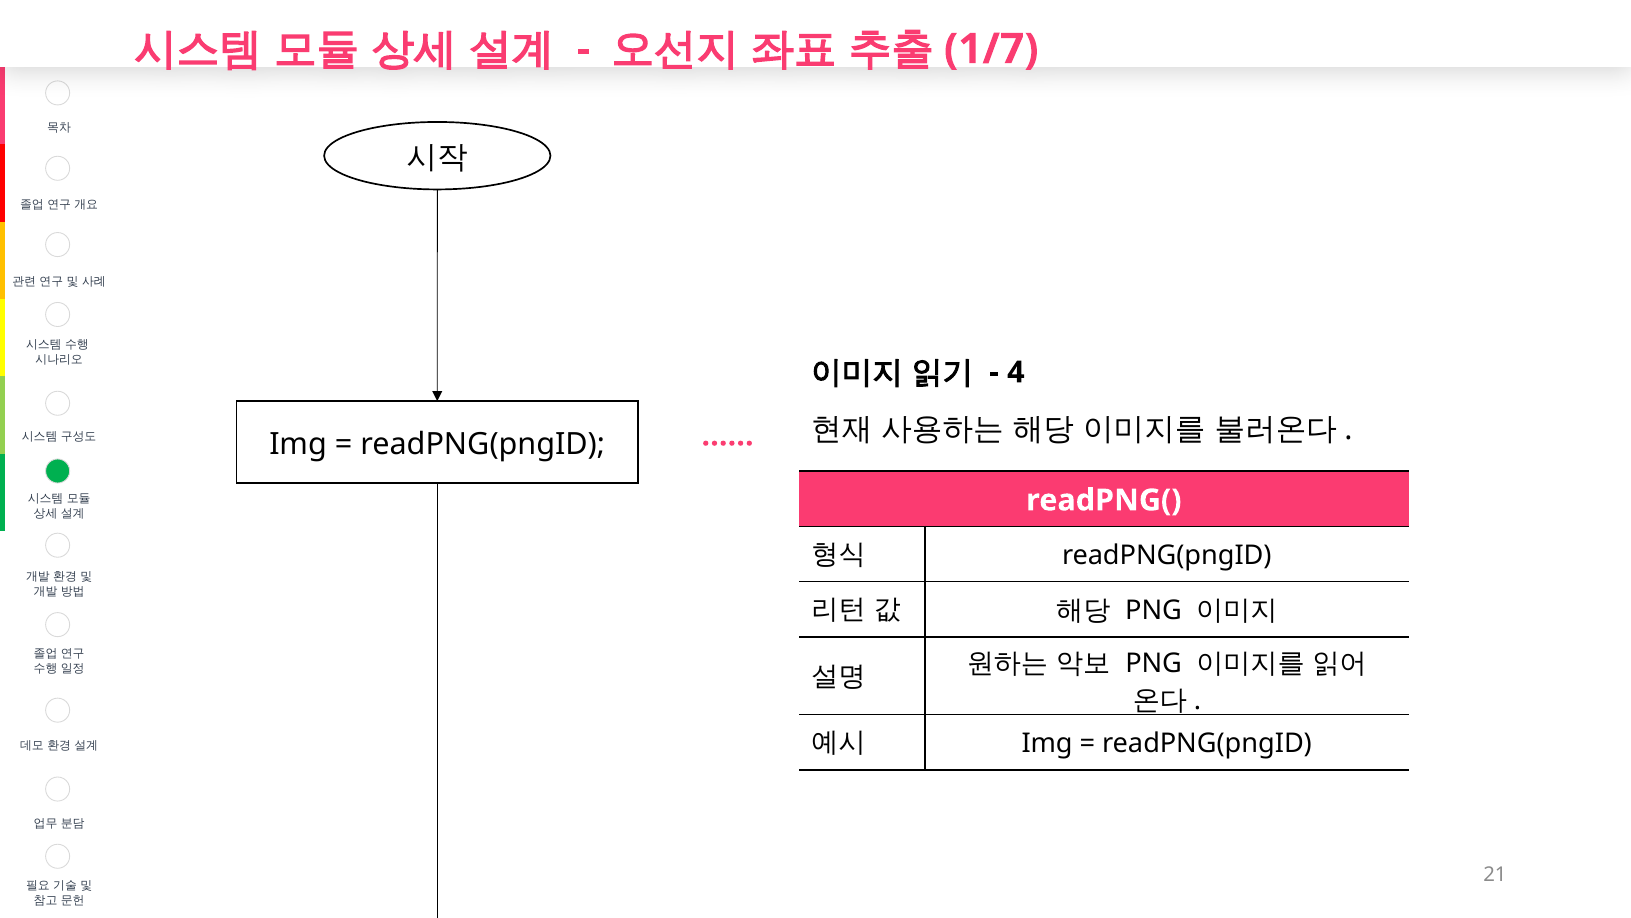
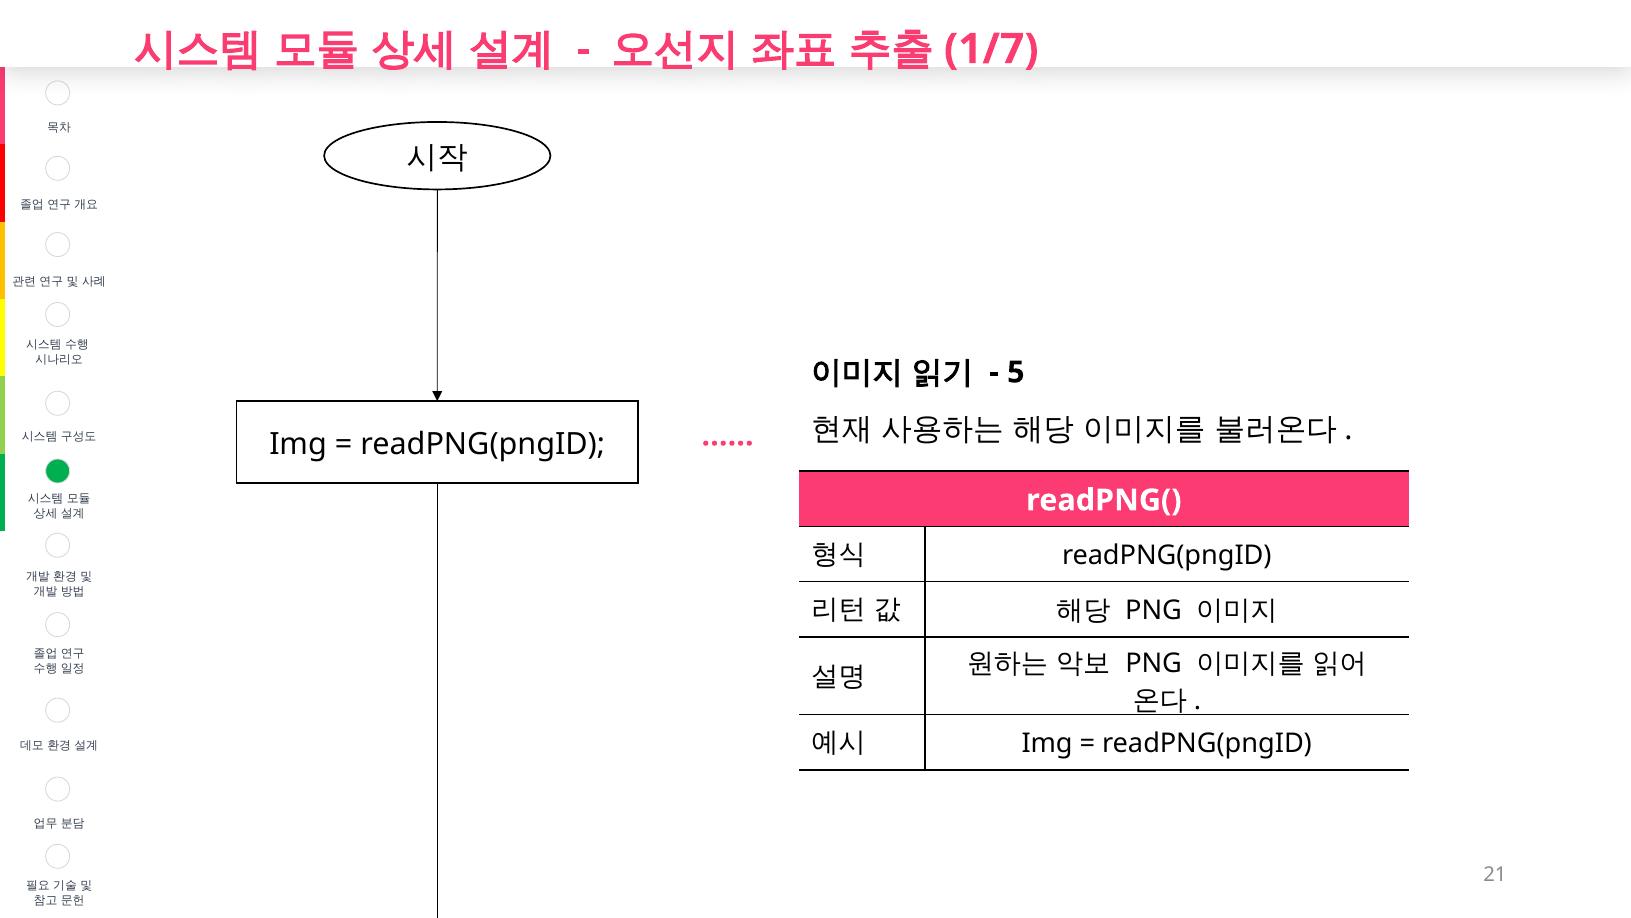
4: 4 -> 5
